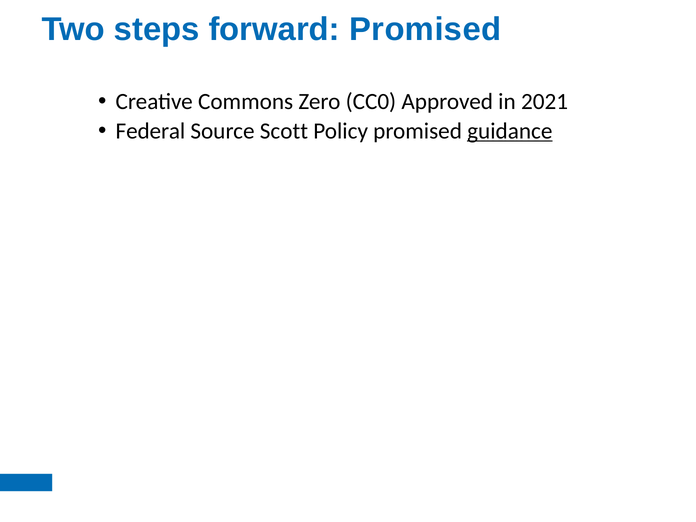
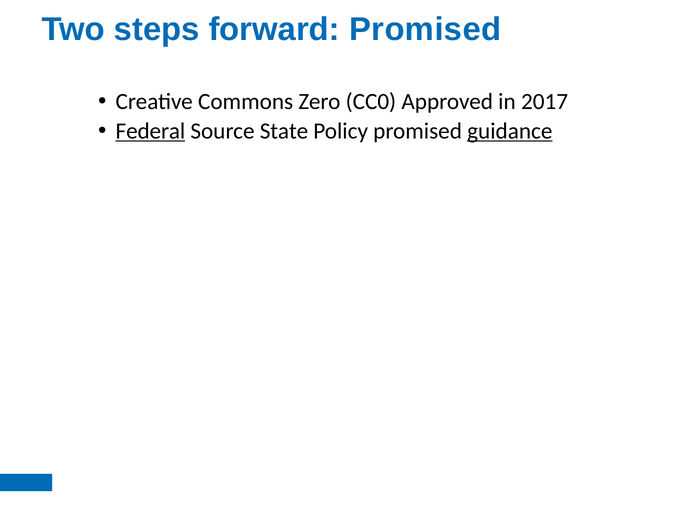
2021: 2021 -> 2017
Federal underline: none -> present
Scott: Scott -> State
